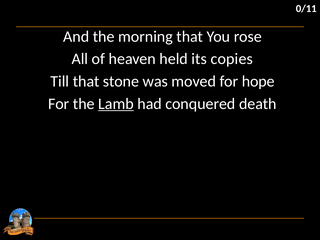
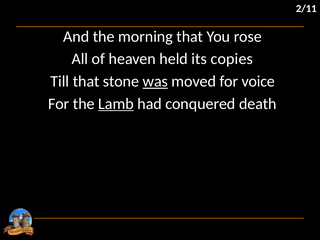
0/11: 0/11 -> 2/11
was underline: none -> present
hope: hope -> voice
